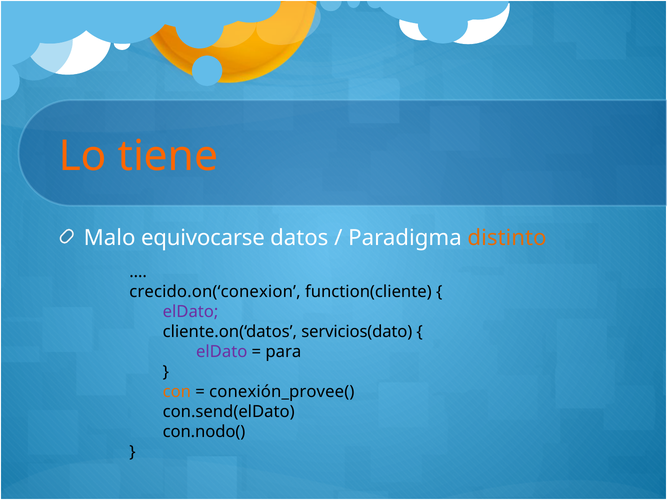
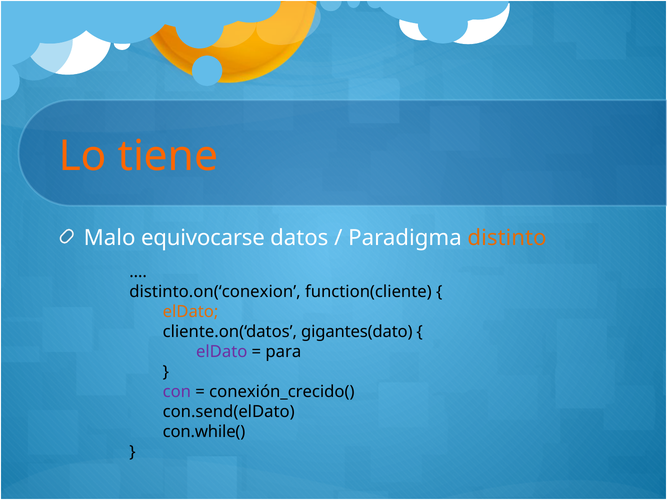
crecido.on(‘conexion: crecido.on(‘conexion -> distinto.on(‘conexion
elDato at (191, 312) colour: purple -> orange
servicios(dato: servicios(dato -> gigantes(dato
con colour: orange -> purple
conexión_provee(: conexión_provee( -> conexión_crecido(
con.nodo(: con.nodo( -> con.while(
